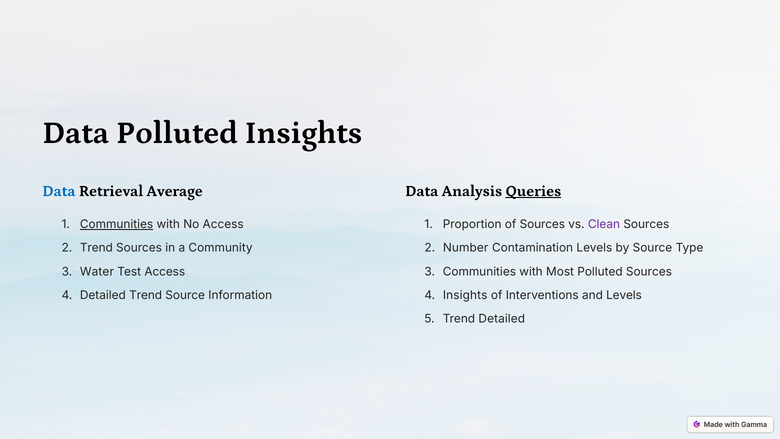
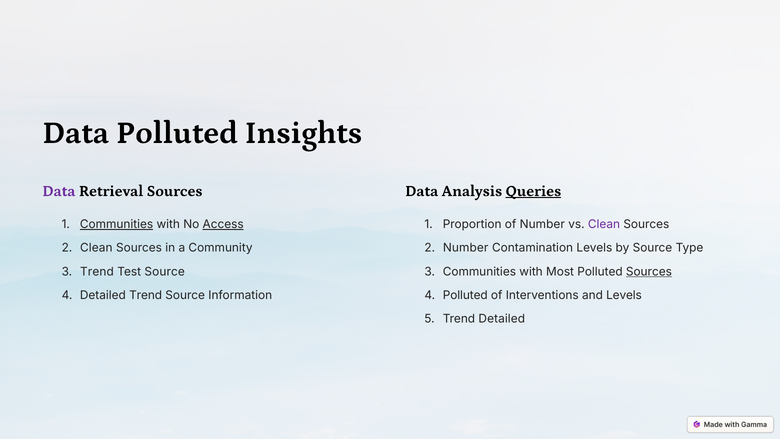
Data at (59, 191) colour: blue -> purple
Retrieval Average: Average -> Sources
Access at (223, 224) underline: none -> present
of Sources: Sources -> Number
Trend at (96, 248): Trend -> Clean
Water at (97, 272): Water -> Trend
Test Access: Access -> Source
Sources at (649, 272) underline: none -> present
Insights at (465, 295): Insights -> Polluted
